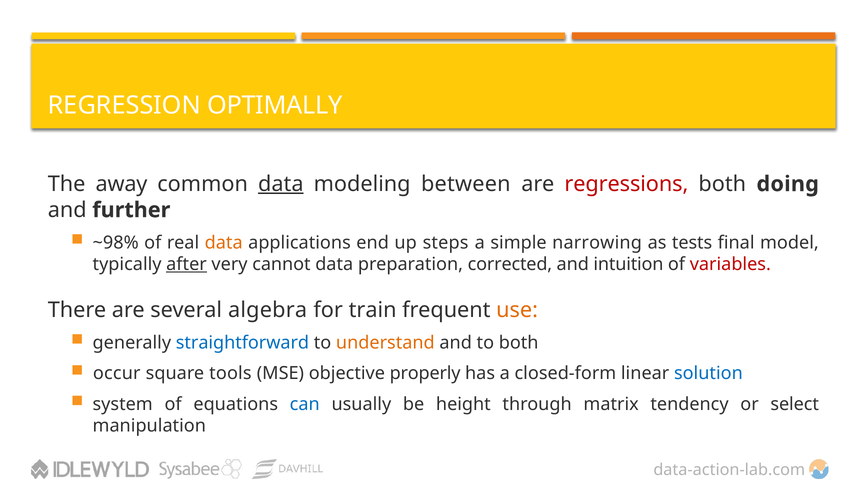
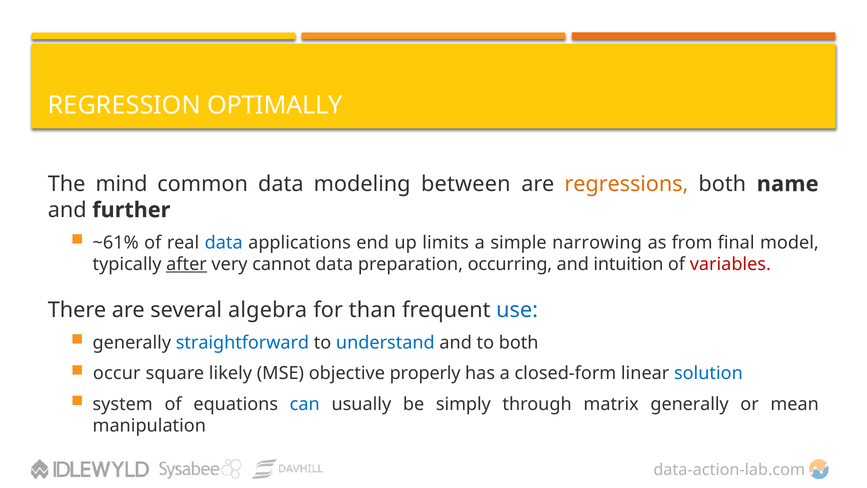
away: away -> mind
data at (281, 184) underline: present -> none
regressions colour: red -> orange
doing: doing -> name
~98%: ~98% -> ~61%
data at (224, 243) colour: orange -> blue
steps: steps -> limits
tests: tests -> from
corrected: corrected -> occurring
train: train -> than
use colour: orange -> blue
understand colour: orange -> blue
tools: tools -> likely
height: height -> simply
matrix tendency: tendency -> generally
select: select -> mean
